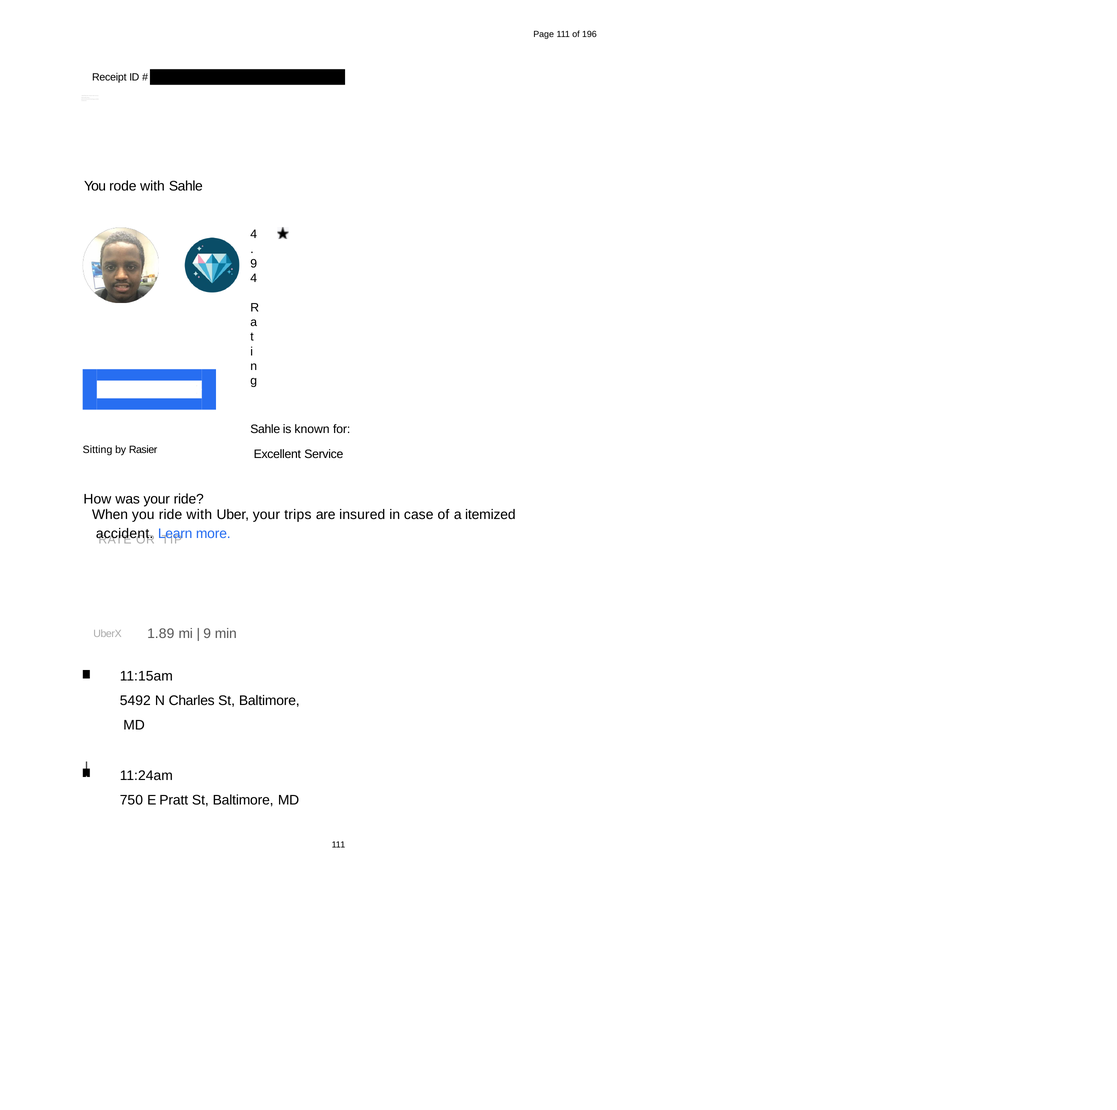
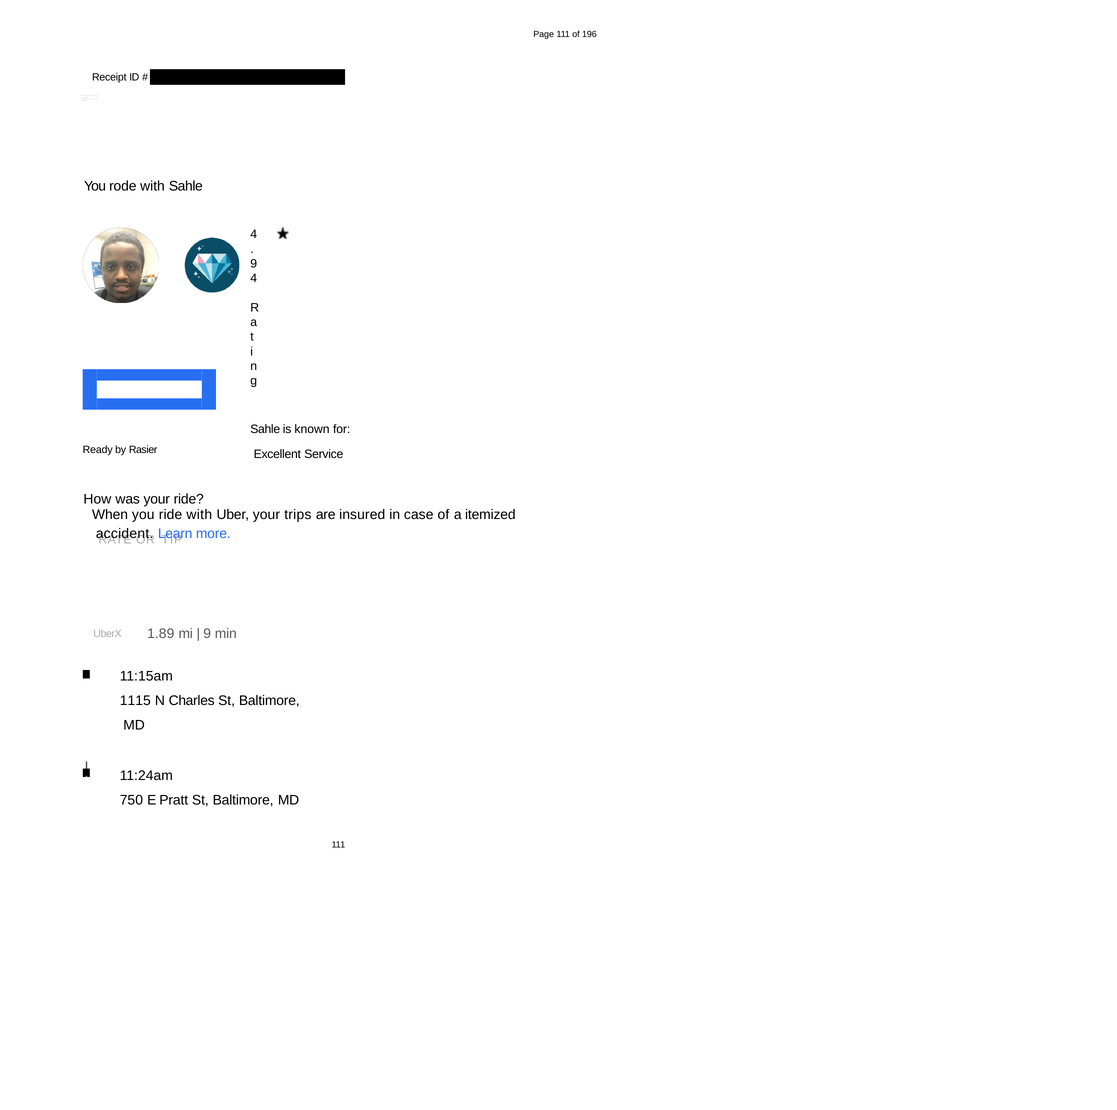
Sitting: Sitting -> Ready
5492: 5492 -> 1115
